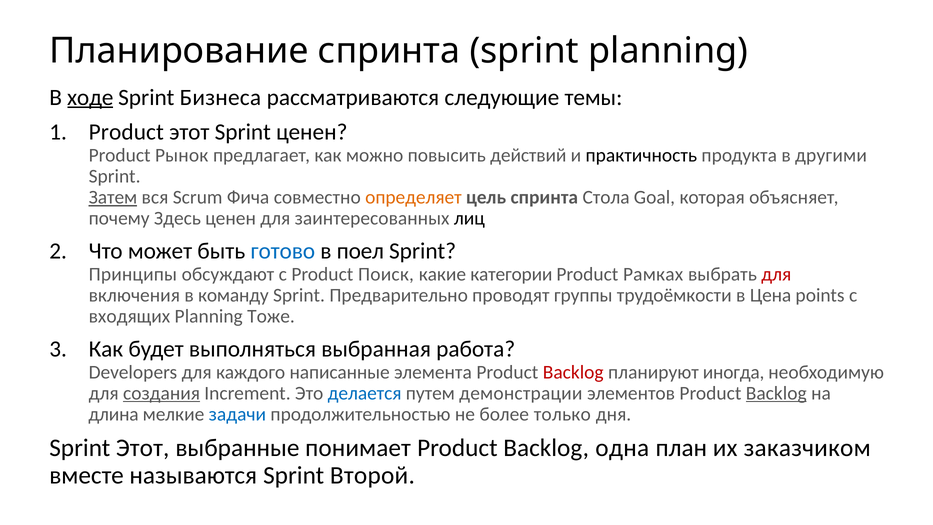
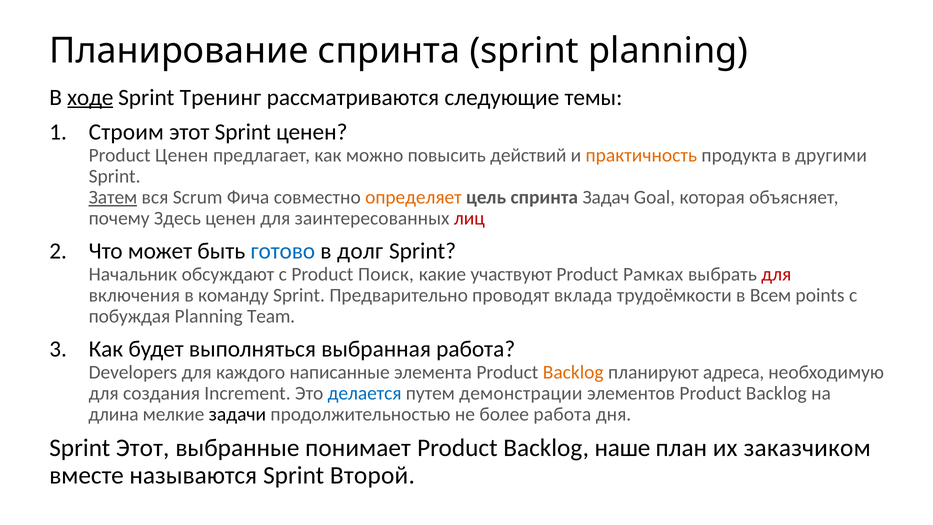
Бизнеса: Бизнеса -> Тренинг
Product at (126, 132): Product -> Строим
Product Рынок: Рынок -> Ценен
практичность colour: black -> orange
Стола: Стола -> Задач
лиц colour: black -> red
поел: поел -> долг
Принципы: Принципы -> Начальник
категории: категории -> участвуют
группы: группы -> вклада
Цена: Цена -> Всем
входящих: входящих -> побуждая
Тоже: Тоже -> Team
Backlog at (573, 372) colour: red -> orange
иногда: иногда -> адреса
создания underline: present -> none
Backlog at (776, 393) underline: present -> none
задачи colour: blue -> black
более только: только -> работа
одна: одна -> наше
